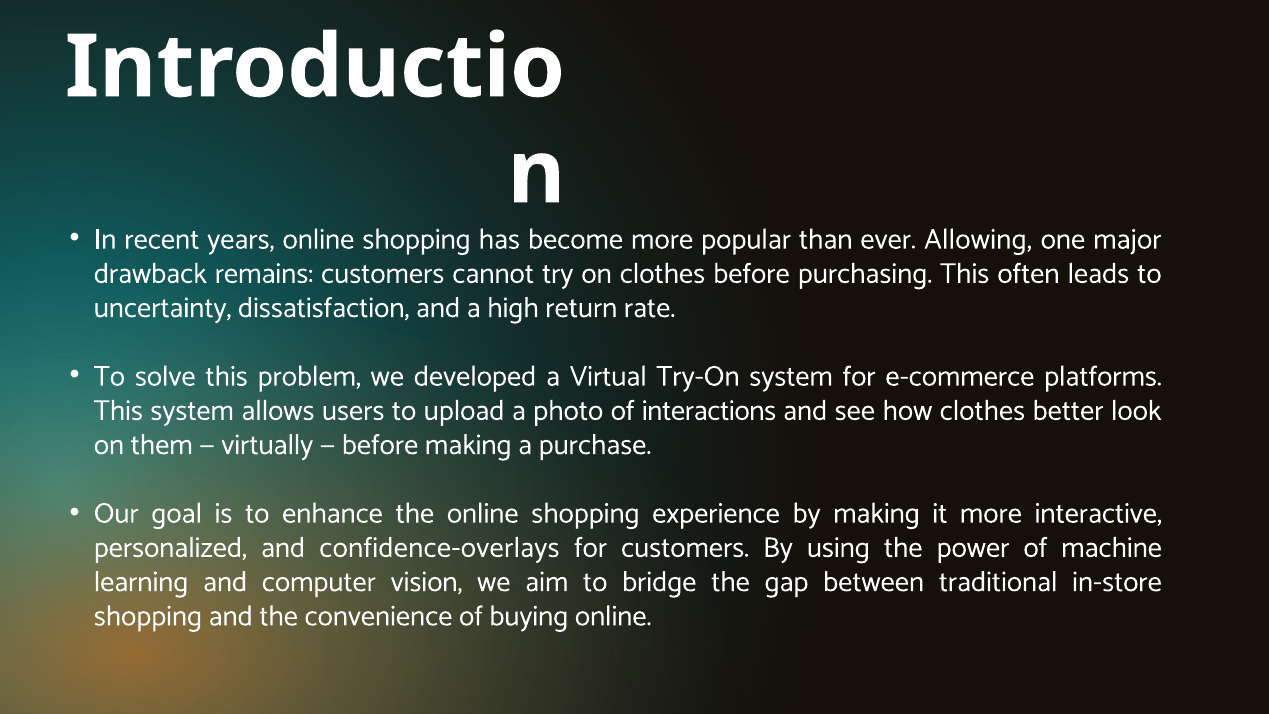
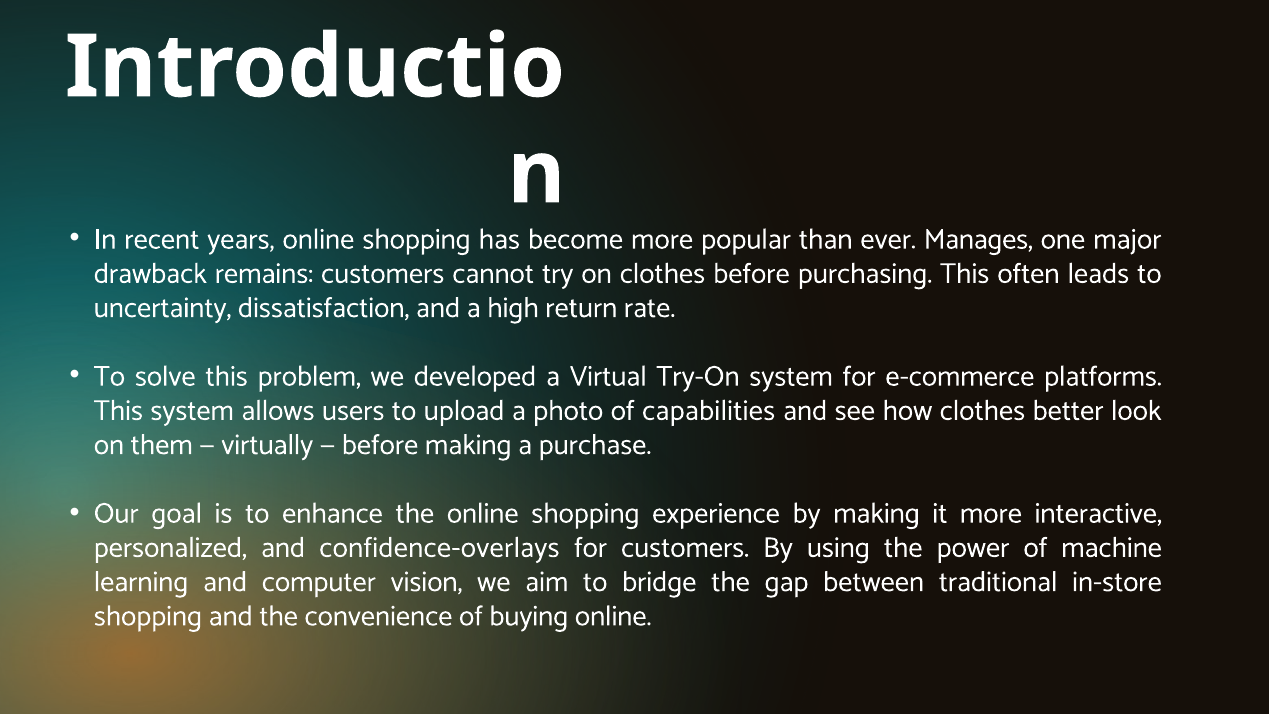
Allowing: Allowing -> Manages
interactions: interactions -> capabilities
